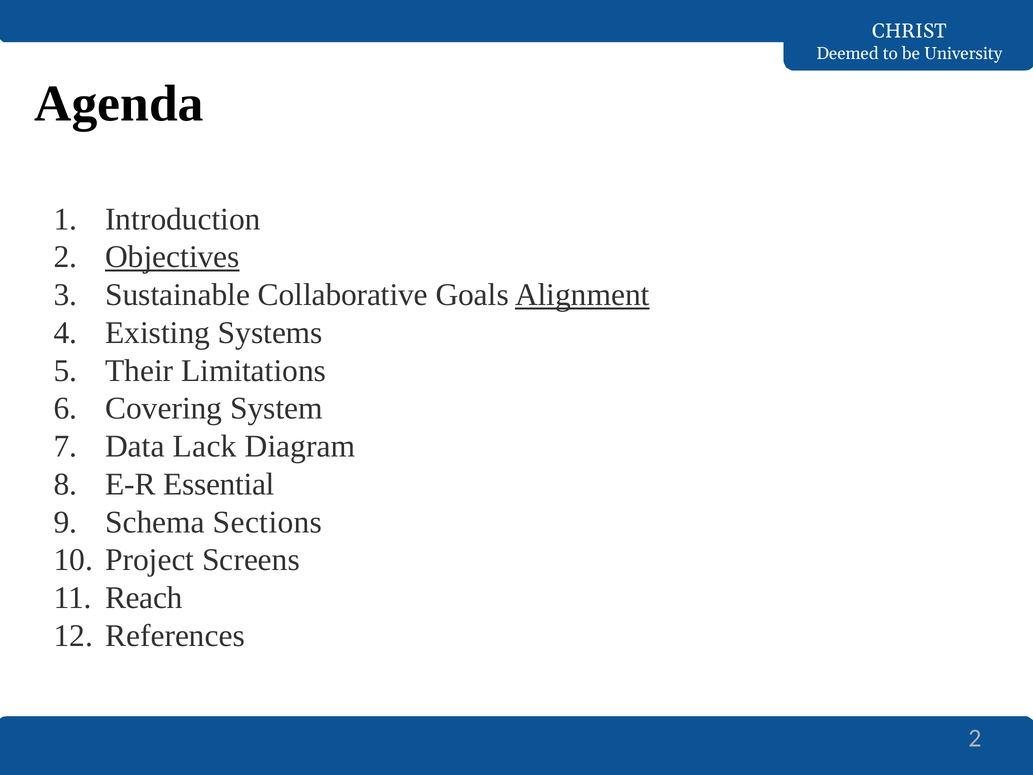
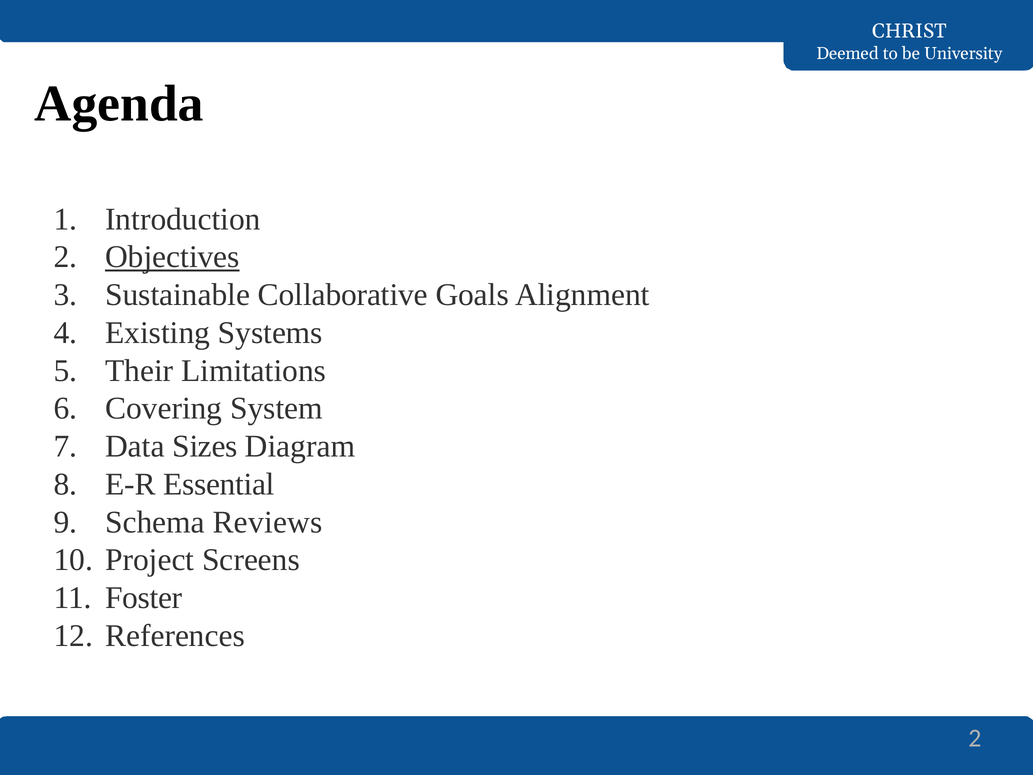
Alignment underline: present -> none
Lack: Lack -> Sizes
Sections: Sections -> Reviews
Reach: Reach -> Foster
